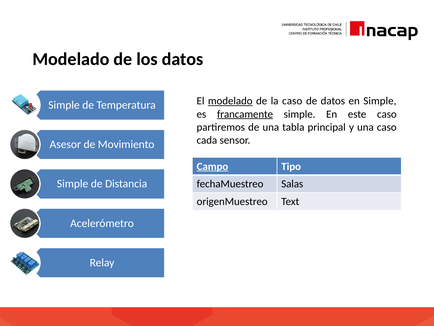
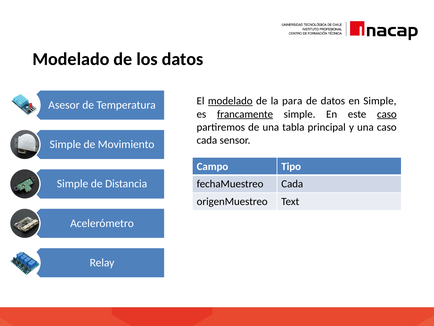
la caso: caso -> para
Simple at (64, 105): Simple -> Asesor
caso at (387, 114) underline: none -> present
Asesor at (65, 144): Asesor -> Simple
Campo underline: present -> none
fechaMuestreo Salas: Salas -> Cada
